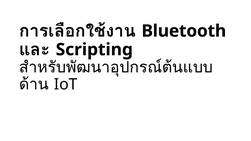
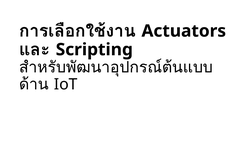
Bluetooth: Bluetooth -> Actuators
